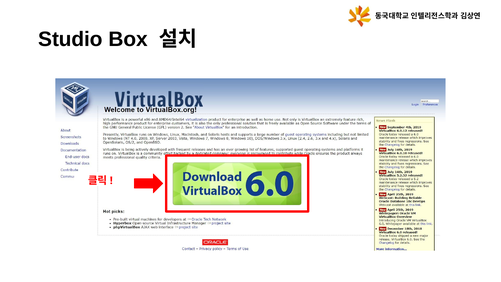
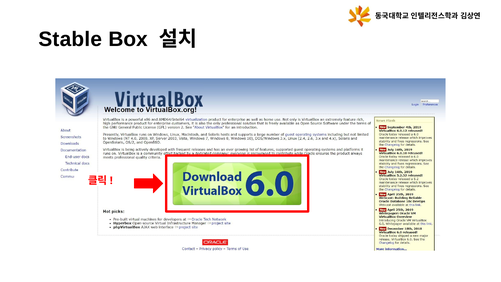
Studio: Studio -> Stable
